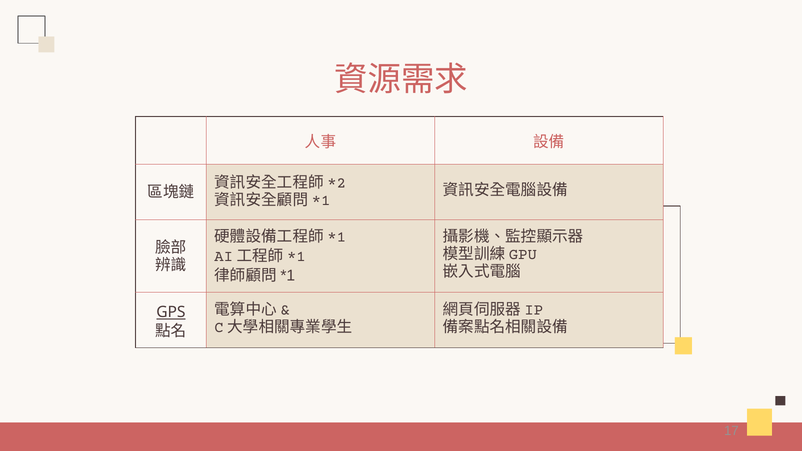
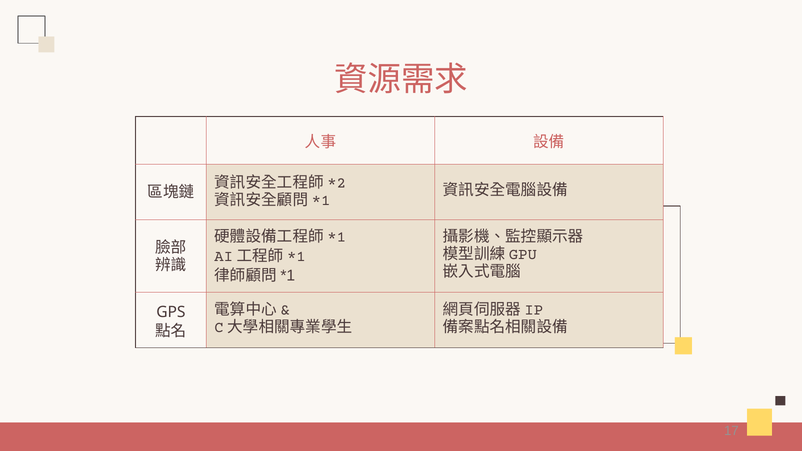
GPS underline: present -> none
